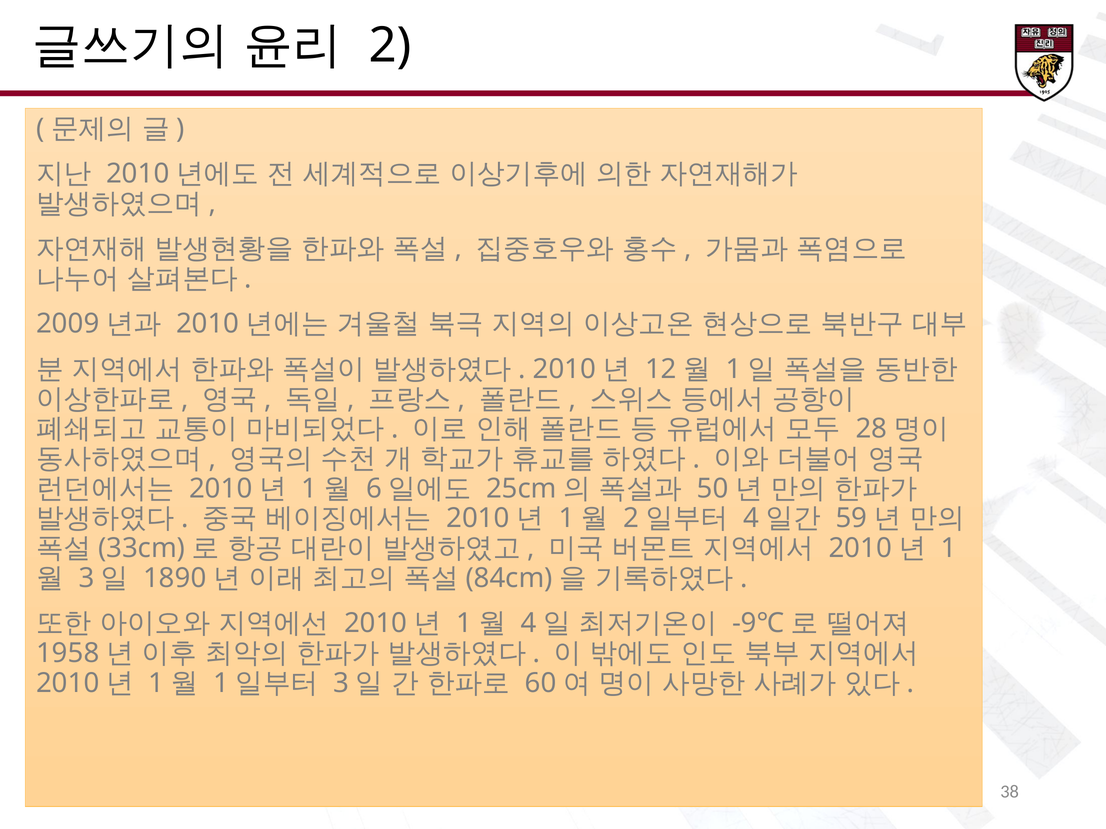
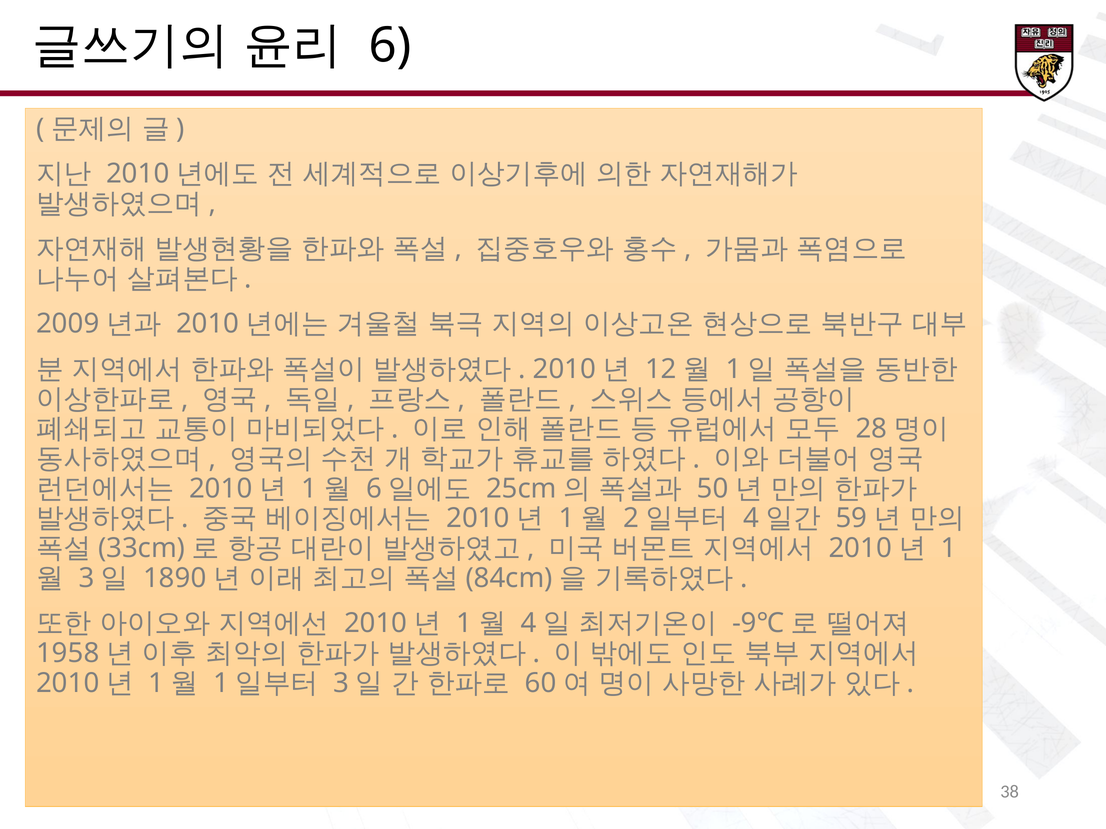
2: 2 -> 6
